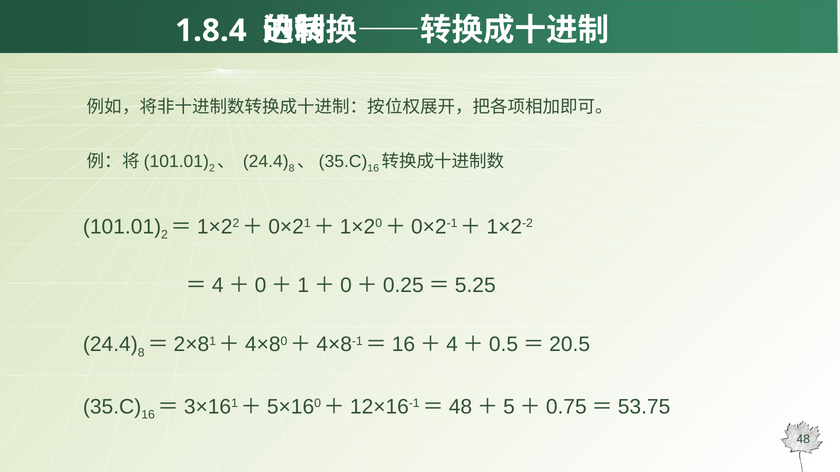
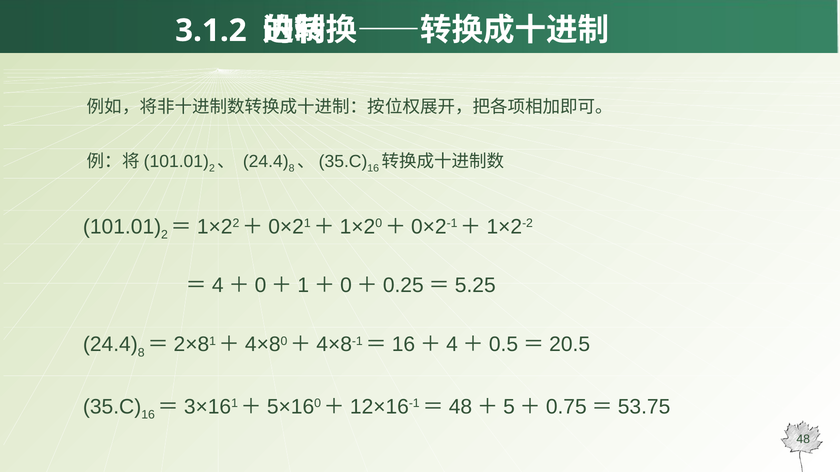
1.8.4: 1.8.4 -> 3.1.2
